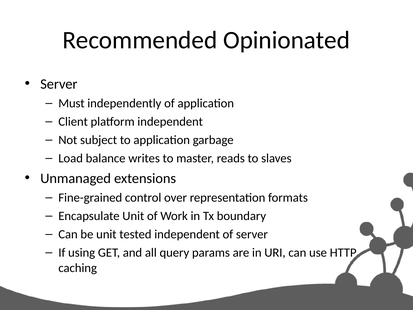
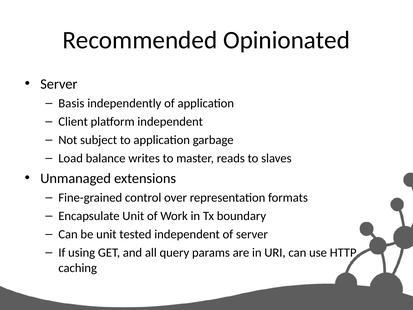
Must: Must -> Basis
